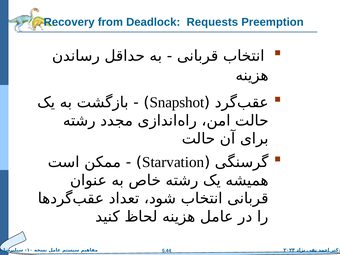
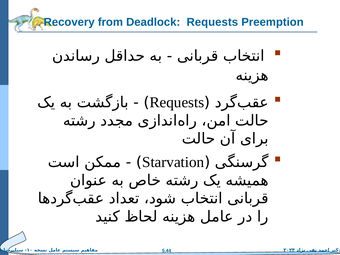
Snapshot at (177, 102): Snapshot -> Requests
